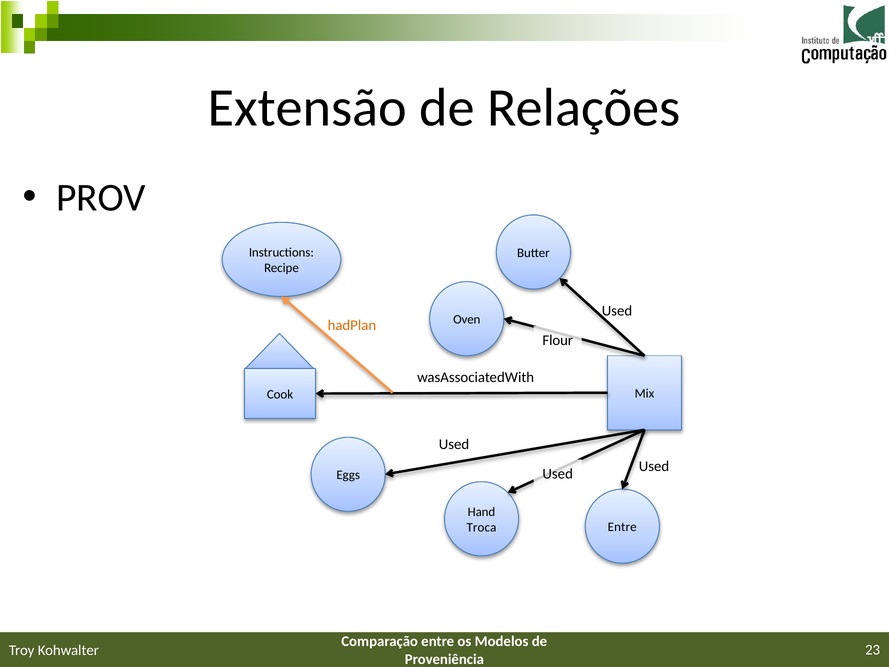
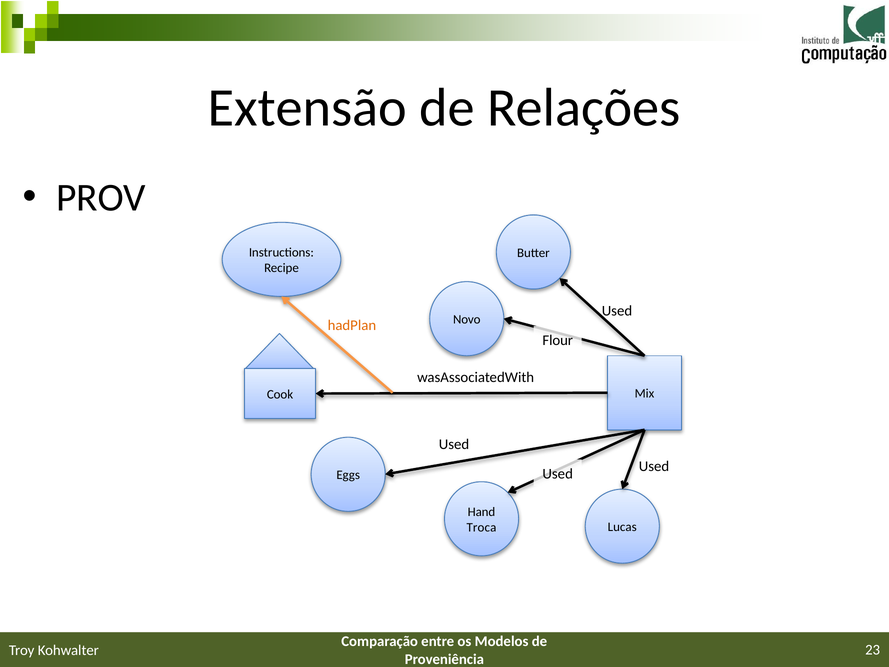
Oven: Oven -> Novo
Entre at (622, 527): Entre -> Lucas
